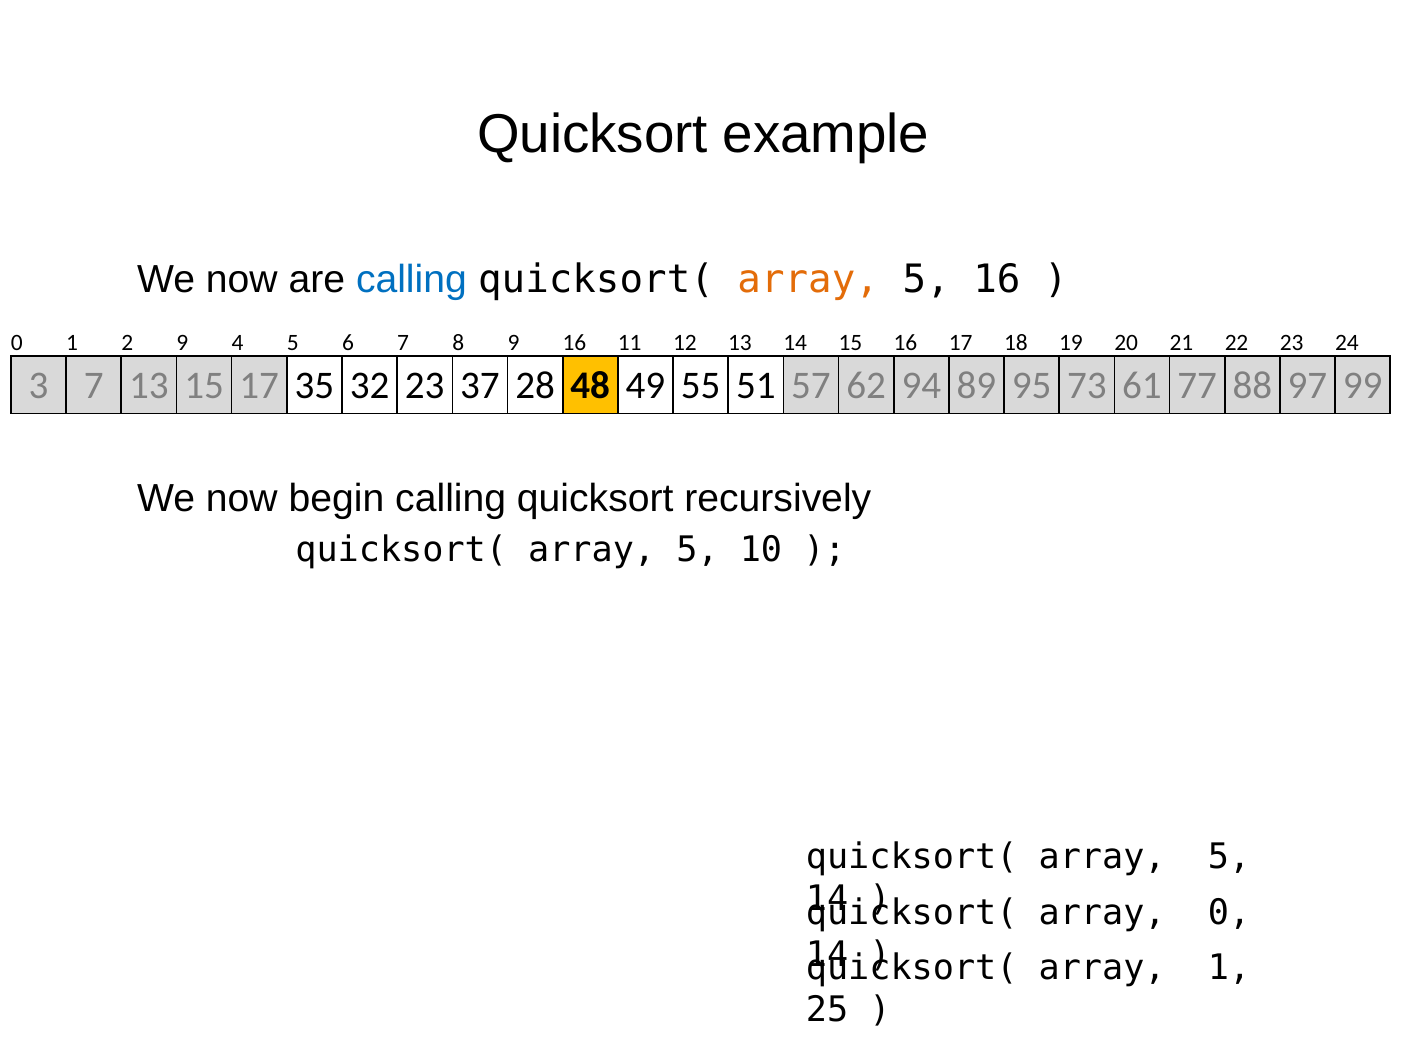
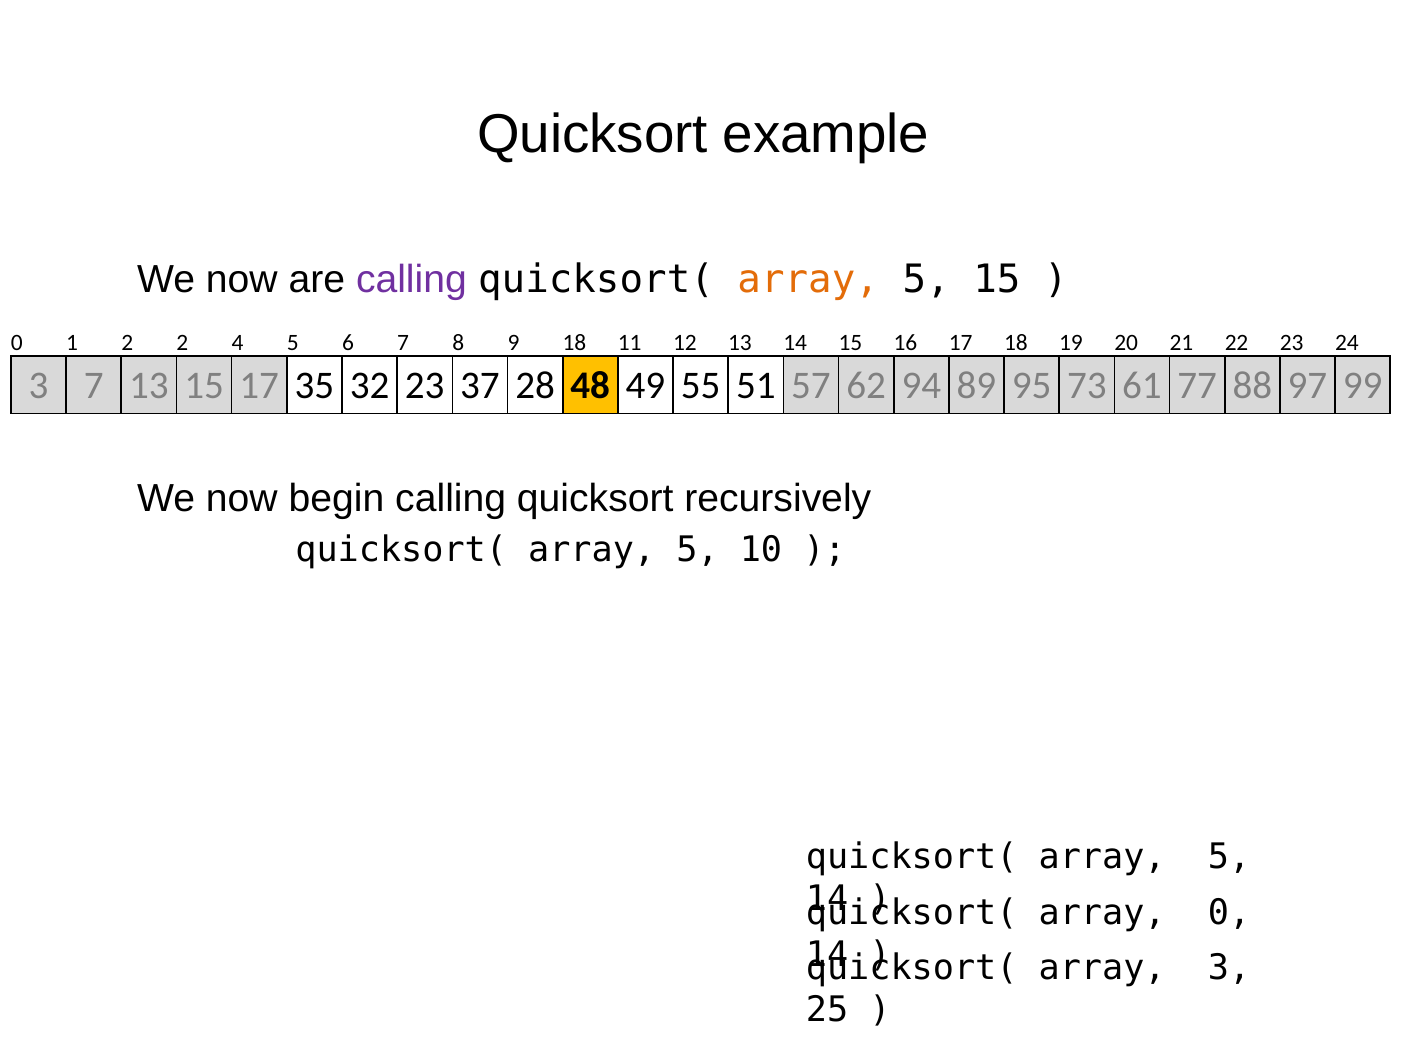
calling at (411, 279) colour: blue -> purple
5 16: 16 -> 15
2 9: 9 -> 2
9 16: 16 -> 18
array 1: 1 -> 3
